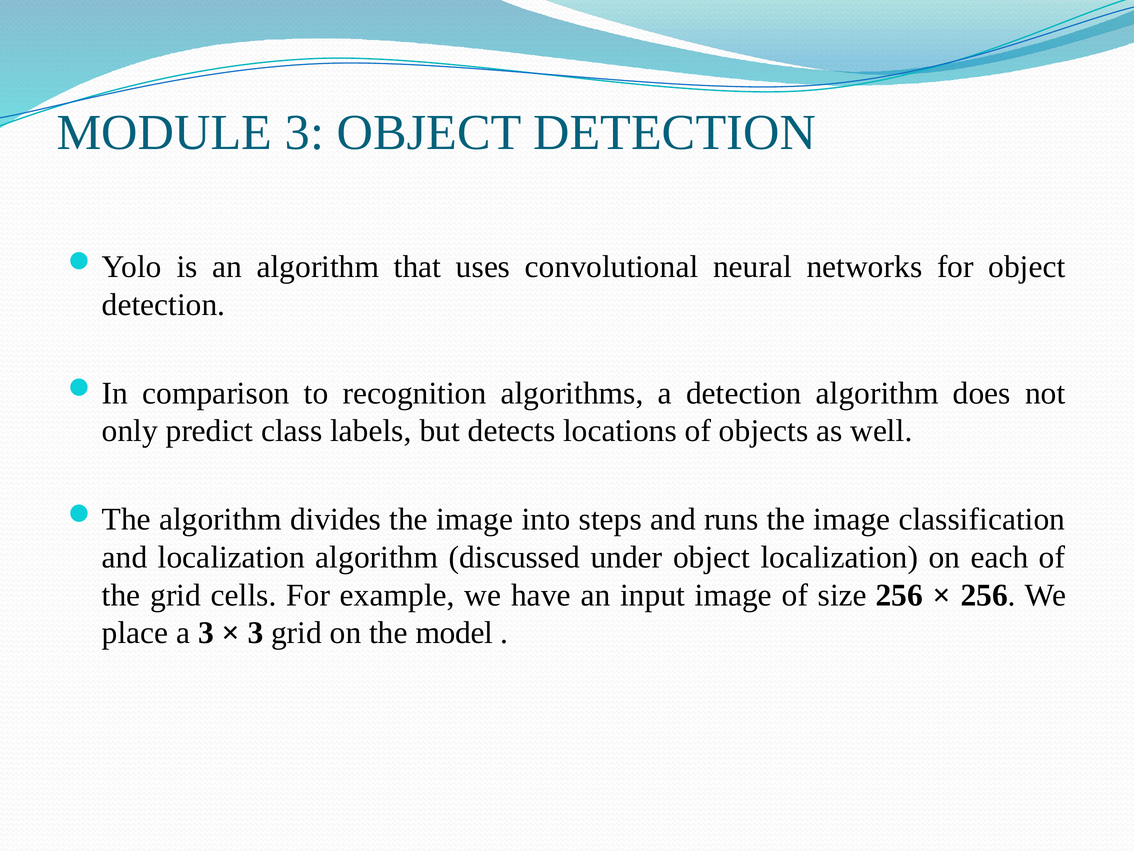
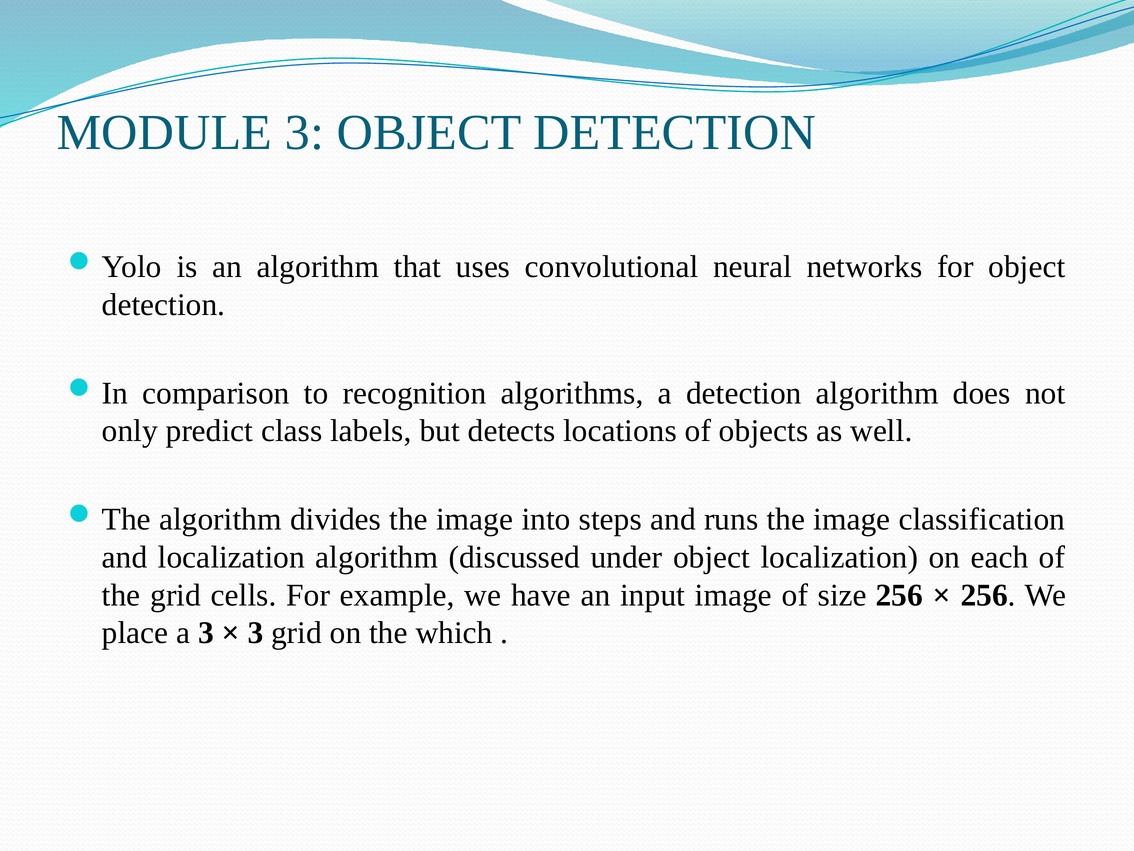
model: model -> which
